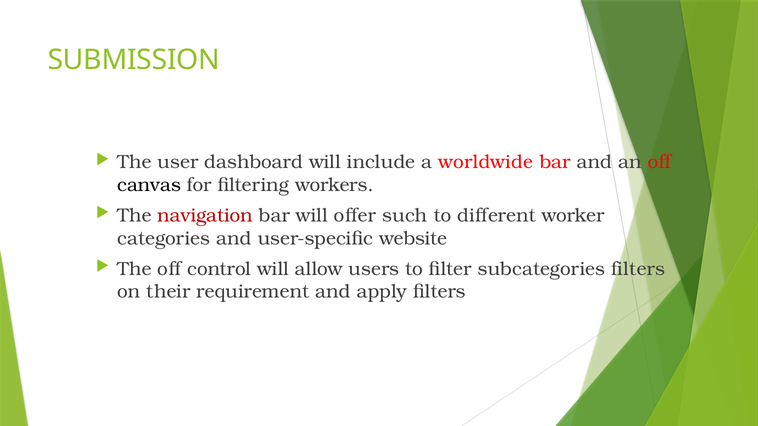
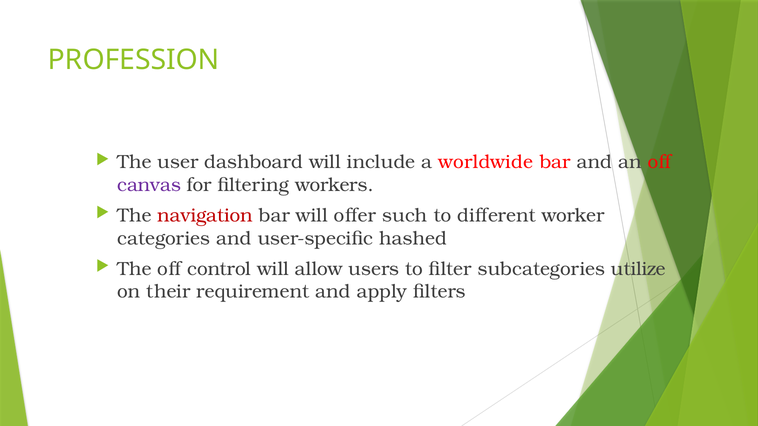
SUBMISSION: SUBMISSION -> PROFESSION
canvas colour: black -> purple
website: website -> hashed
subcategories filters: filters -> utilize
